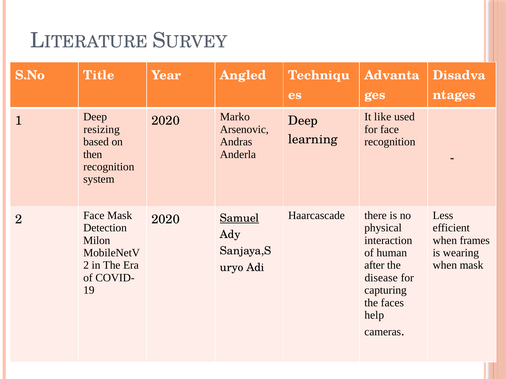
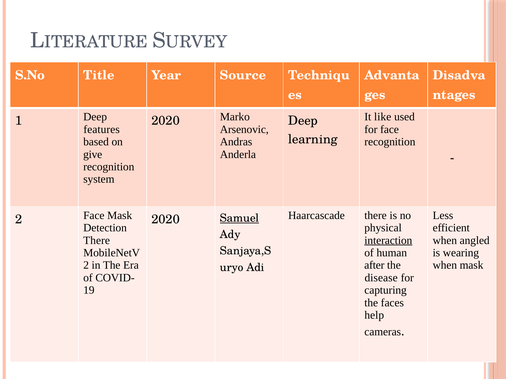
Angled: Angled -> Source
resizing: resizing -> features
then: then -> give
Milon at (97, 241): Milon -> There
interaction underline: none -> present
frames: frames -> angled
